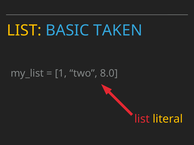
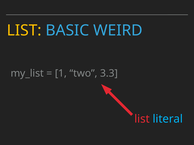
TAKEN: TAKEN -> WEIRD
8.0: 8.0 -> 3.3
literal colour: yellow -> light blue
